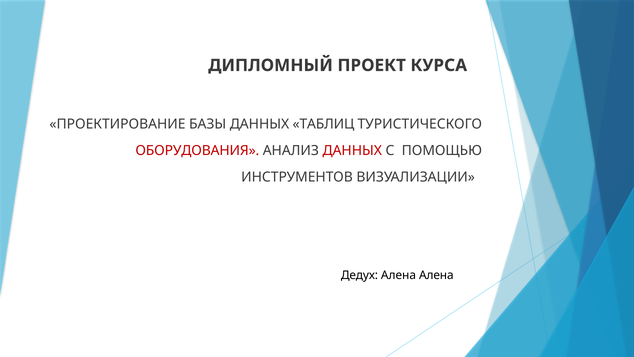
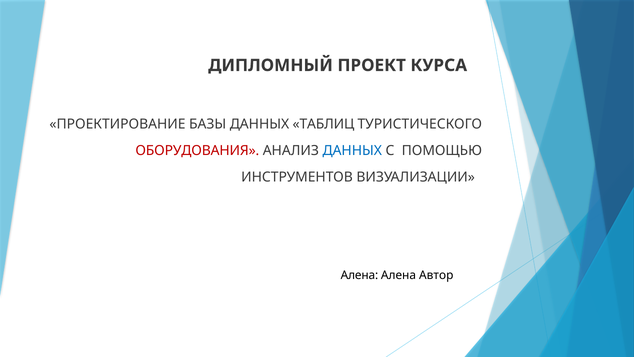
ДАННЫХ at (352, 151) colour: red -> blue
Дедух at (359, 275): Дедух -> Алена
Алена Алена: Алена -> Автор
